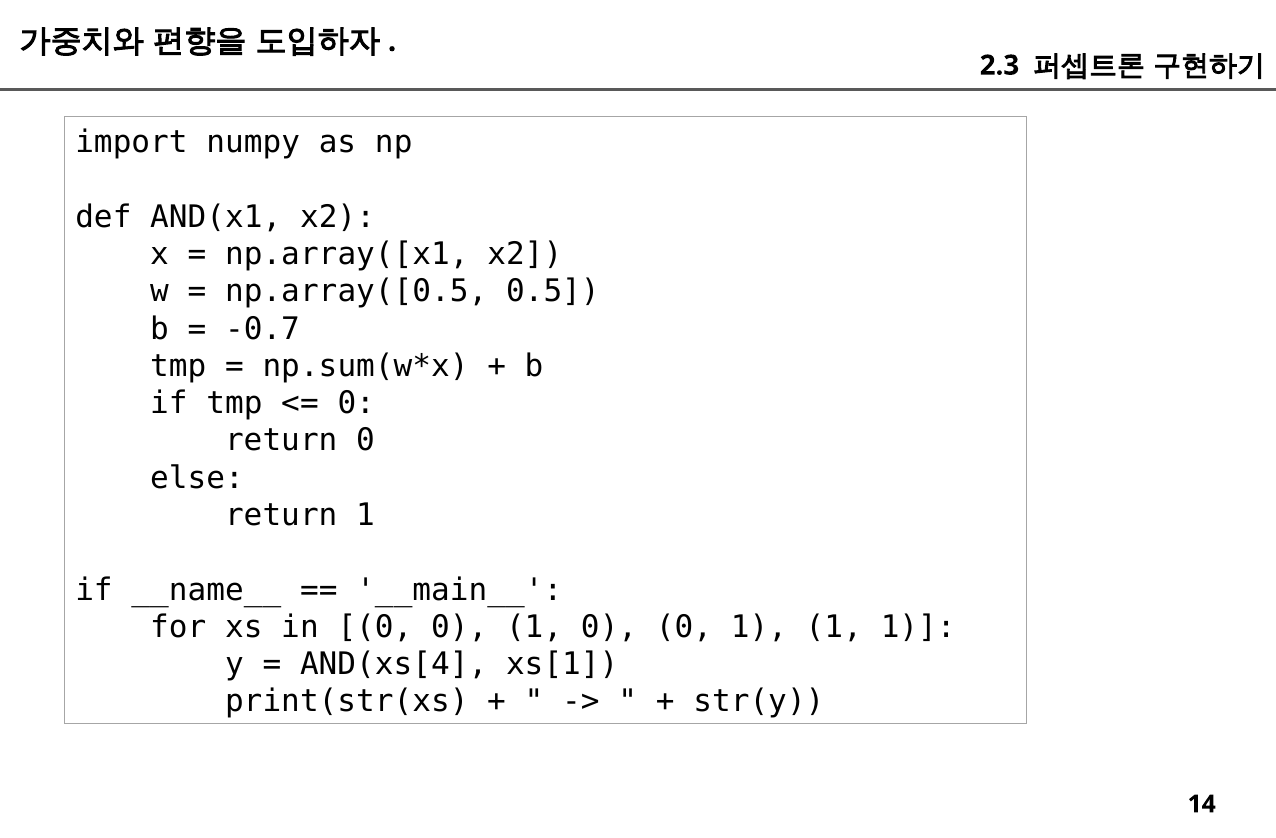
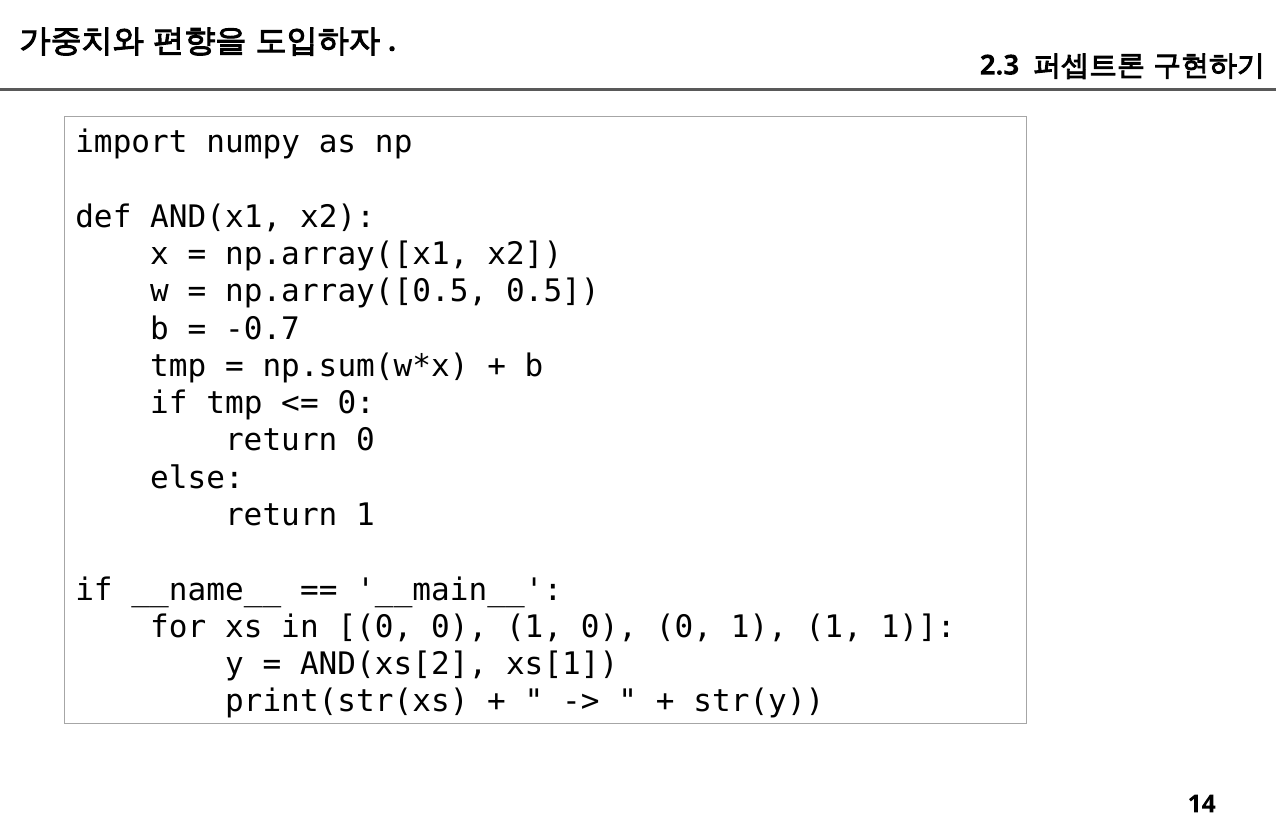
AND(xs[4: AND(xs[4 -> AND(xs[2
